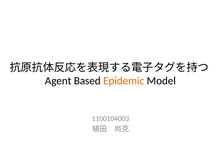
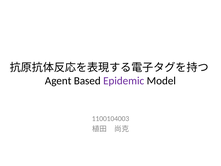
Epidemic colour: orange -> purple
